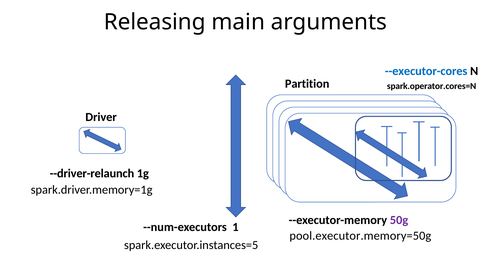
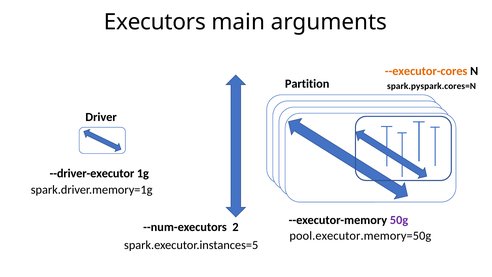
Releasing: Releasing -> Executors
--executor-cores colour: blue -> orange
spark.operator.cores=N: spark.operator.cores=N -> spark.pyspark.cores=N
--driver-relaunch: --driver-relaunch -> --driver-executor
1: 1 -> 2
